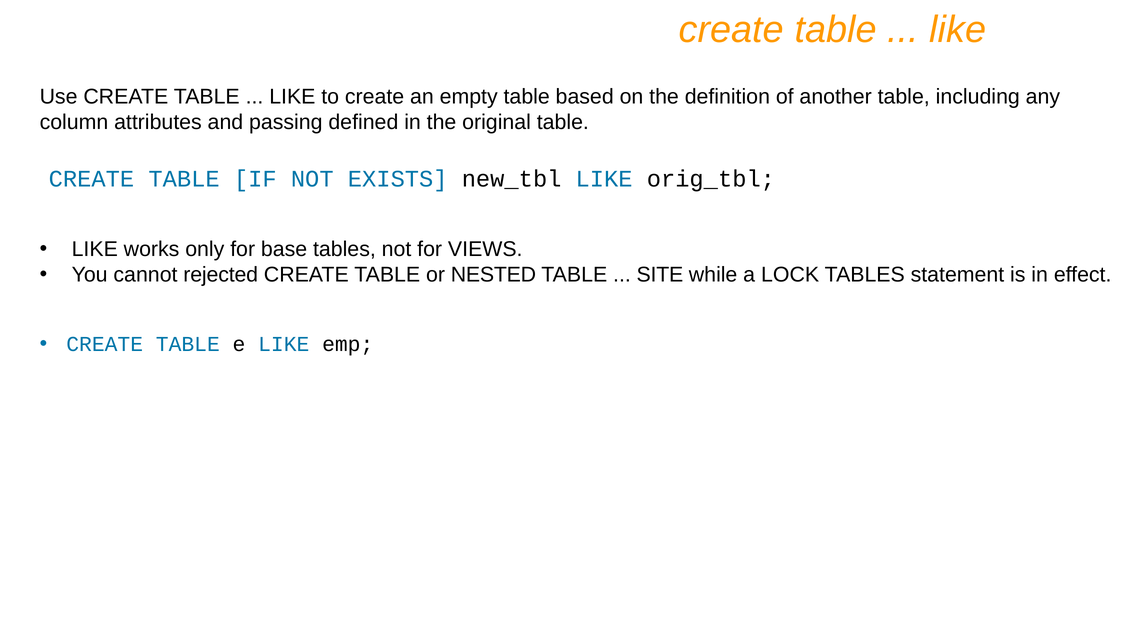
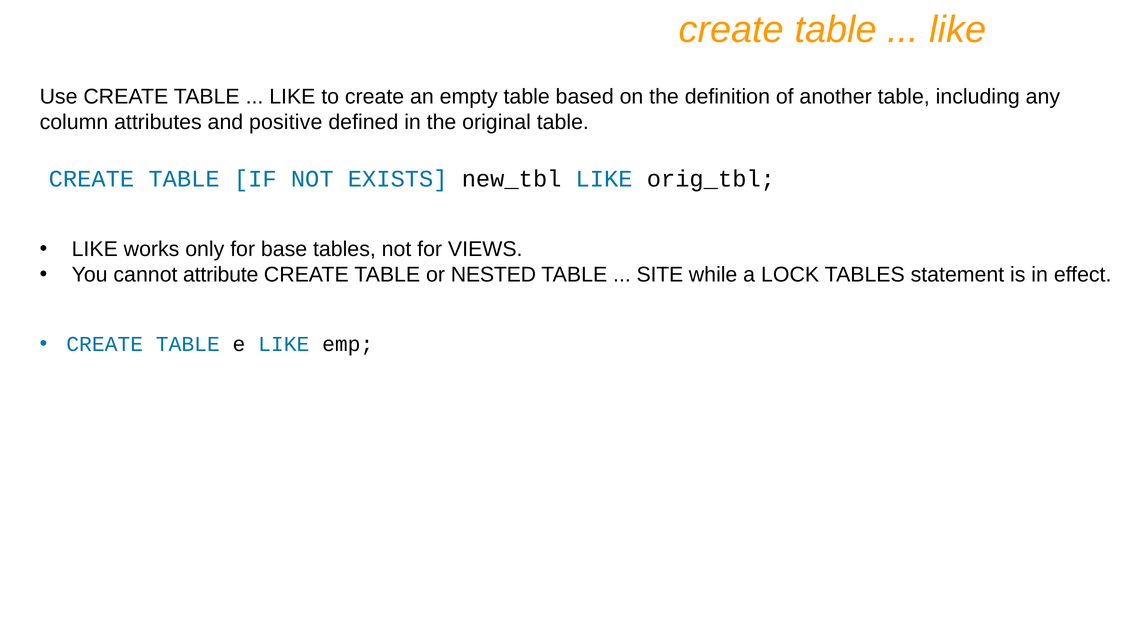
passing: passing -> positive
rejected: rejected -> attribute
